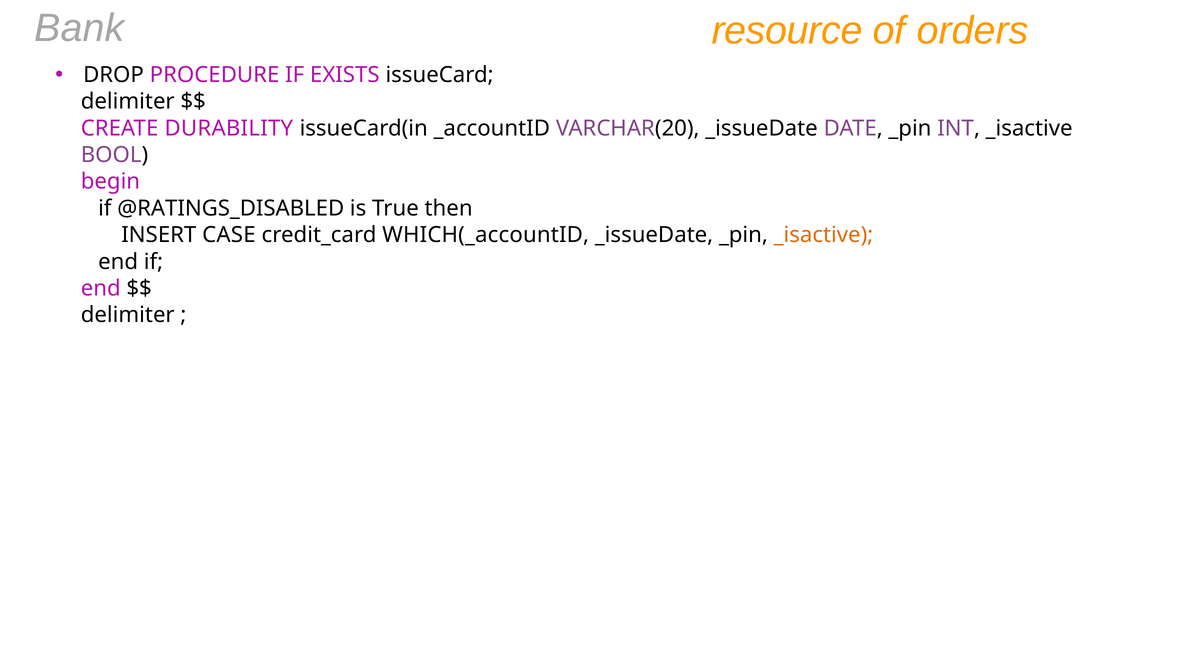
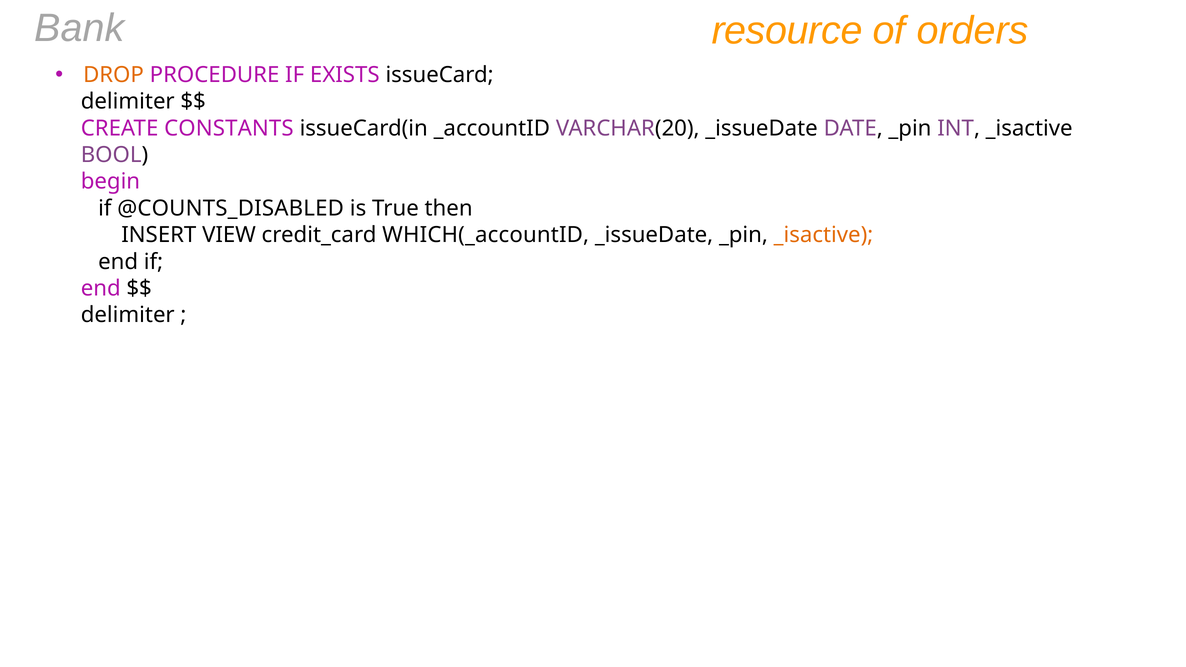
DROP colour: black -> orange
DURABILITY: DURABILITY -> CONSTANTS
@RATINGS_DISABLED: @RATINGS_DISABLED -> @COUNTS_DISABLED
CASE: CASE -> VIEW
